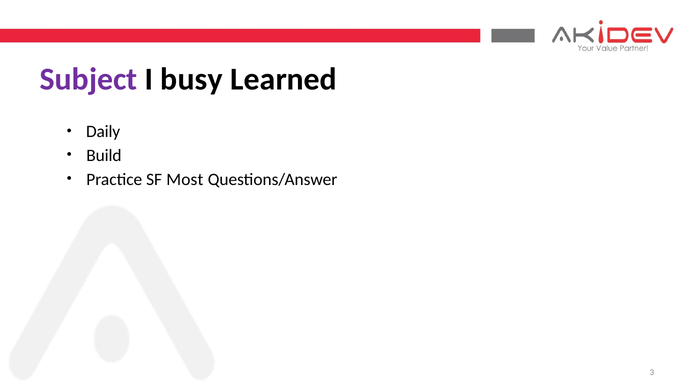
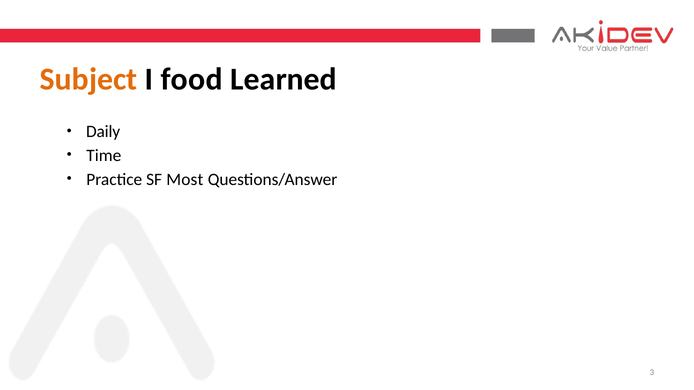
Subject colour: purple -> orange
busy: busy -> food
Build: Build -> Time
